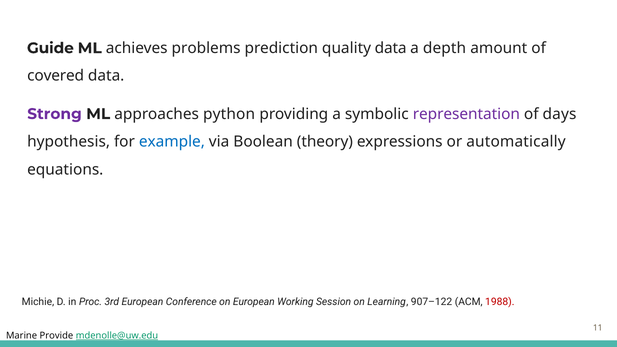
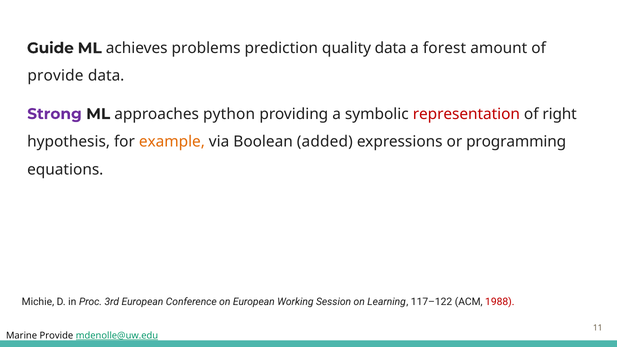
depth: depth -> forest
covered at (56, 76): covered -> provide
representation colour: purple -> red
days: days -> right
example colour: blue -> orange
theory: theory -> added
automatically: automatically -> programming
907–122: 907–122 -> 117–122
